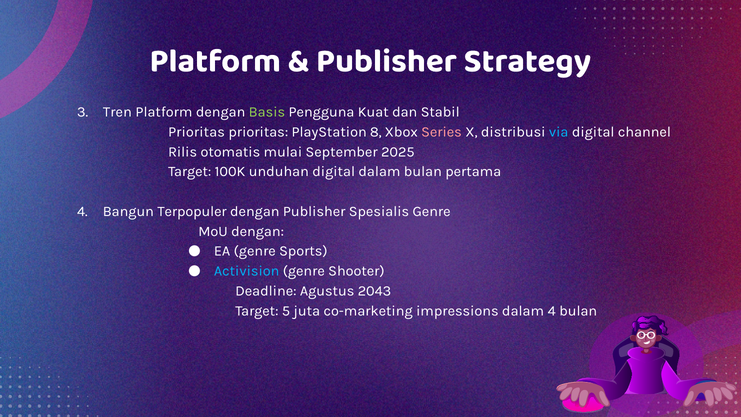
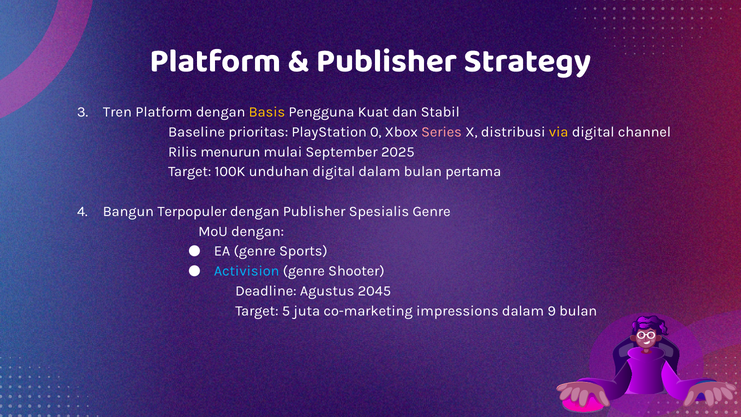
Basis colour: light green -> yellow
Prioritas at (197, 132): Prioritas -> Baseline
8: 8 -> 0
via colour: light blue -> yellow
otomatis: otomatis -> menurun
2043: 2043 -> 2045
dalam 4: 4 -> 9
